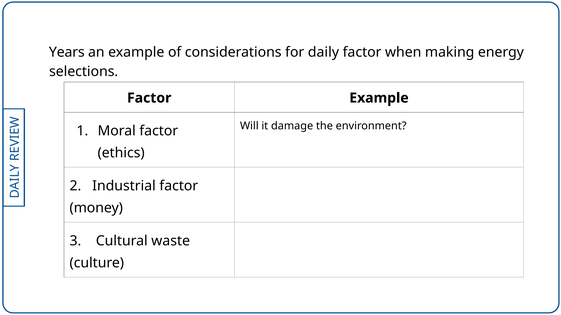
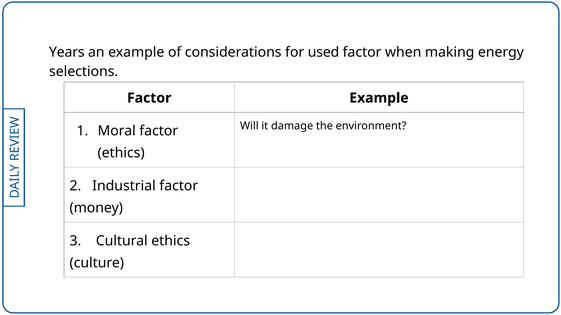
daily: daily -> used
Cultural waste: waste -> ethics
